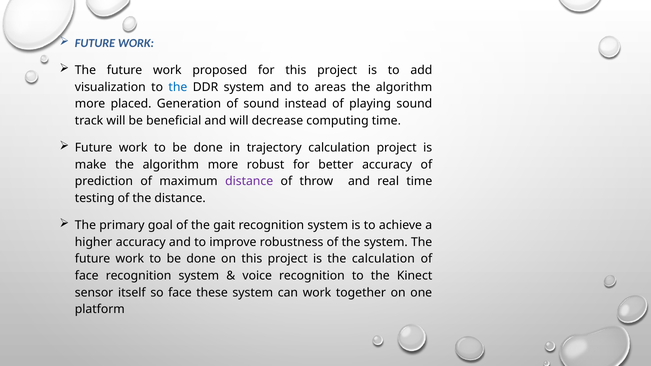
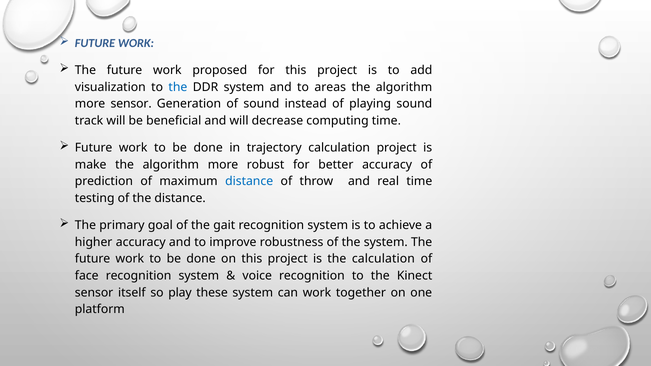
more placed: placed -> sensor
distance at (249, 181) colour: purple -> blue
so face: face -> play
